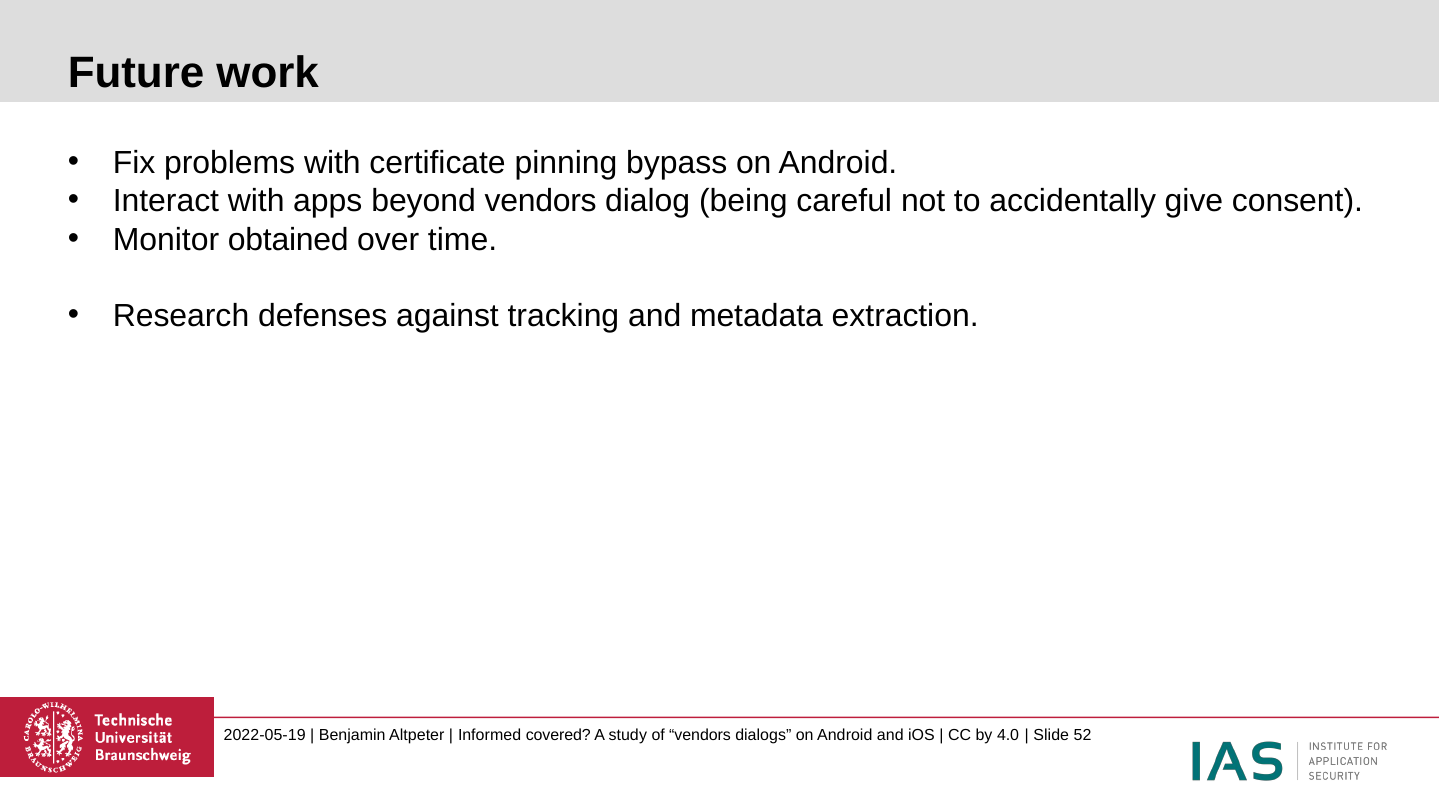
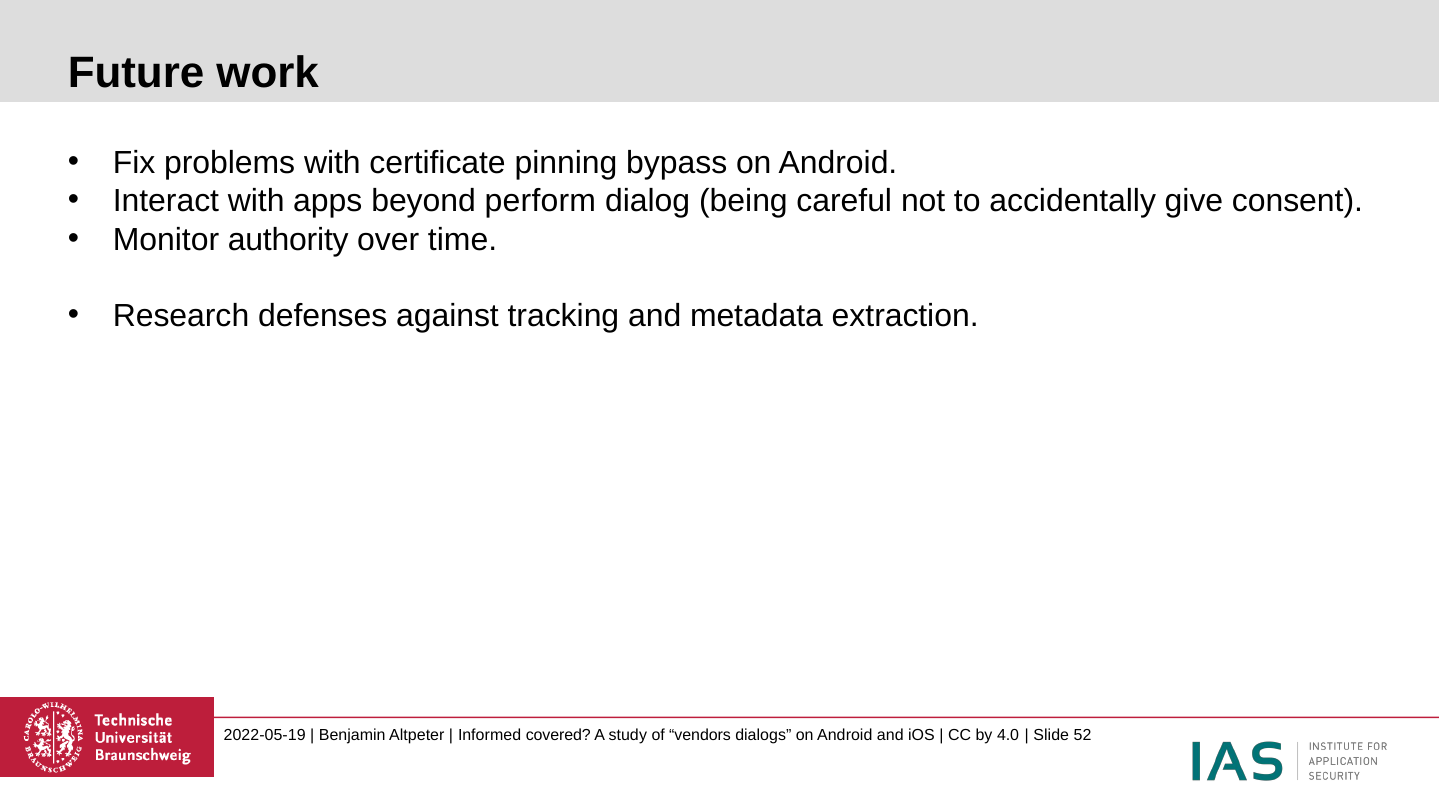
beyond vendors: vendors -> perform
obtained: obtained -> authority
